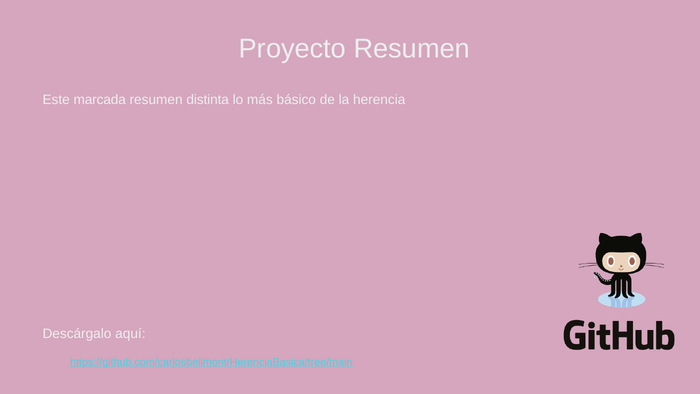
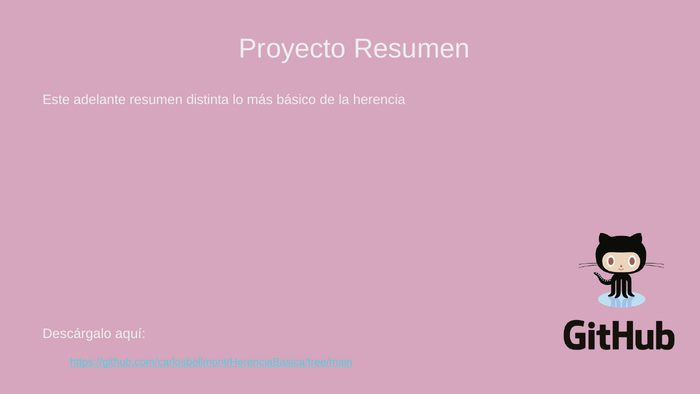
marcada: marcada -> adelante
